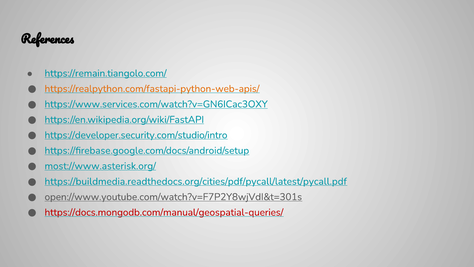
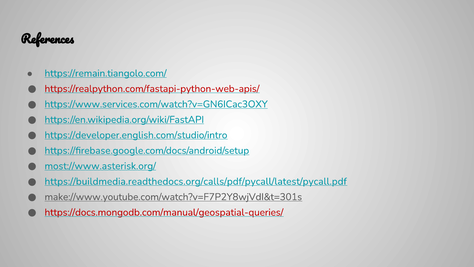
https://realpython.com/fastapi-python-web-apis/ colour: orange -> red
https://developer.security.com/studio/intro: https://developer.security.com/studio/intro -> https://developer.english.com/studio/intro
https://buildmedia.readthedocs.org/cities/pdf/pycall/latest/pycall.pdf: https://buildmedia.readthedocs.org/cities/pdf/pycall/latest/pycall.pdf -> https://buildmedia.readthedocs.org/calls/pdf/pycall/latest/pycall.pdf
open://www.youtube.com/watch?v=F7P2Y8wjVdI&t=301s: open://www.youtube.com/watch?v=F7P2Y8wjVdI&t=301s -> make://www.youtube.com/watch?v=F7P2Y8wjVdI&t=301s
